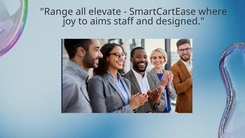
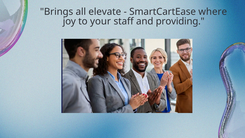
Range: Range -> Brings
aims: aims -> your
designed: designed -> providing
